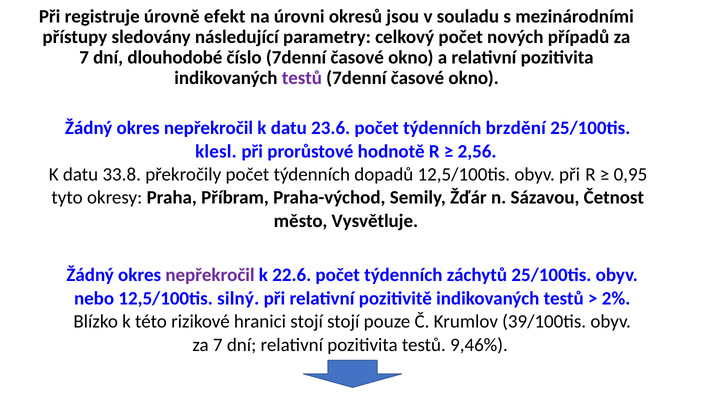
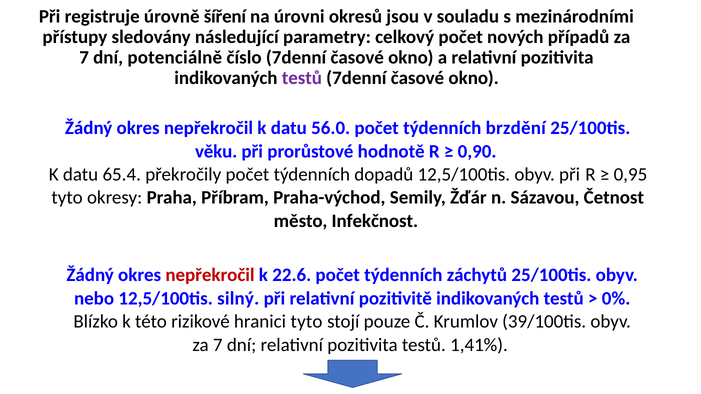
efekt: efekt -> šíření
dlouhodobé: dlouhodobé -> potenciálně
23.6: 23.6 -> 56.0
klesl: klesl -> věku
2,56: 2,56 -> 0,90
33.8: 33.8 -> 65.4
Vysvětluje: Vysvětluje -> Infekčnost
nepřekročil at (210, 275) colour: purple -> red
2%: 2% -> 0%
hranici stojí: stojí -> tyto
9,46%: 9,46% -> 1,41%
